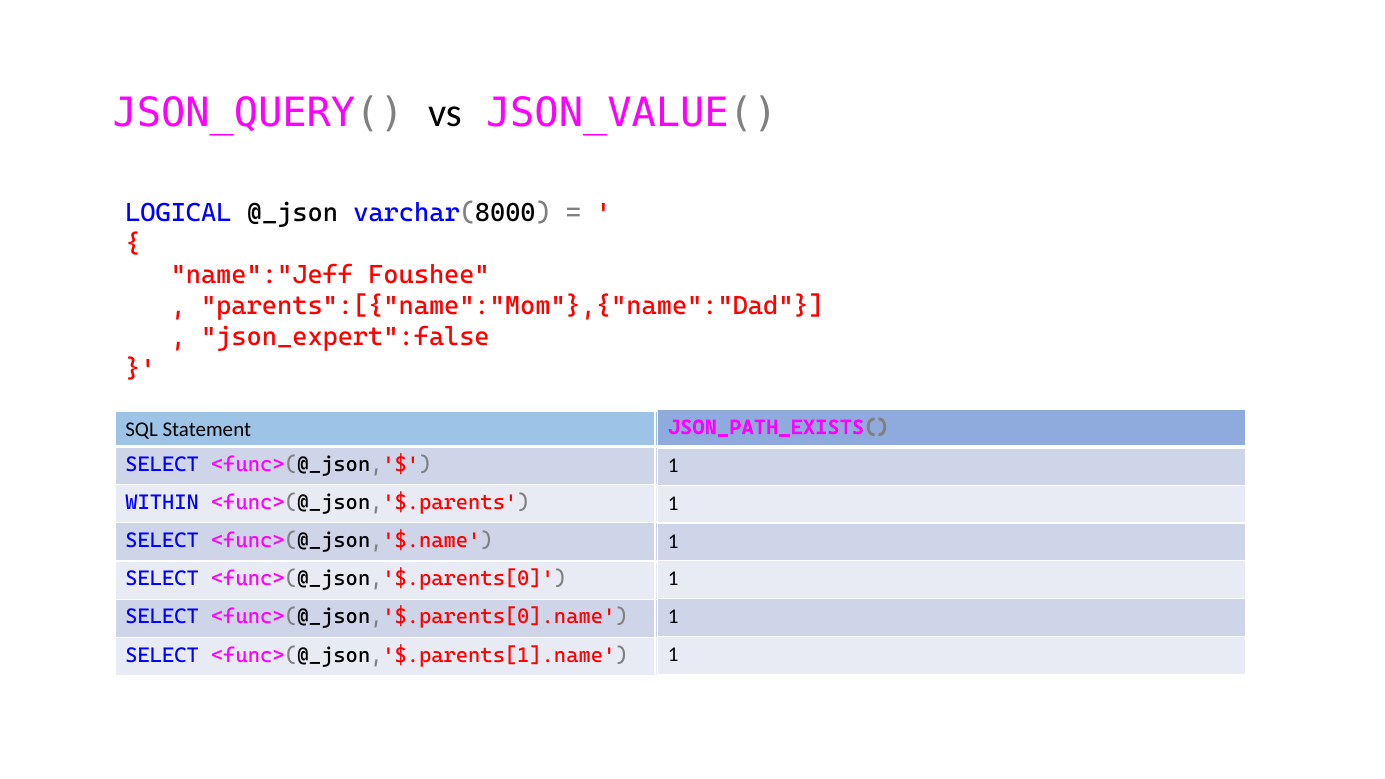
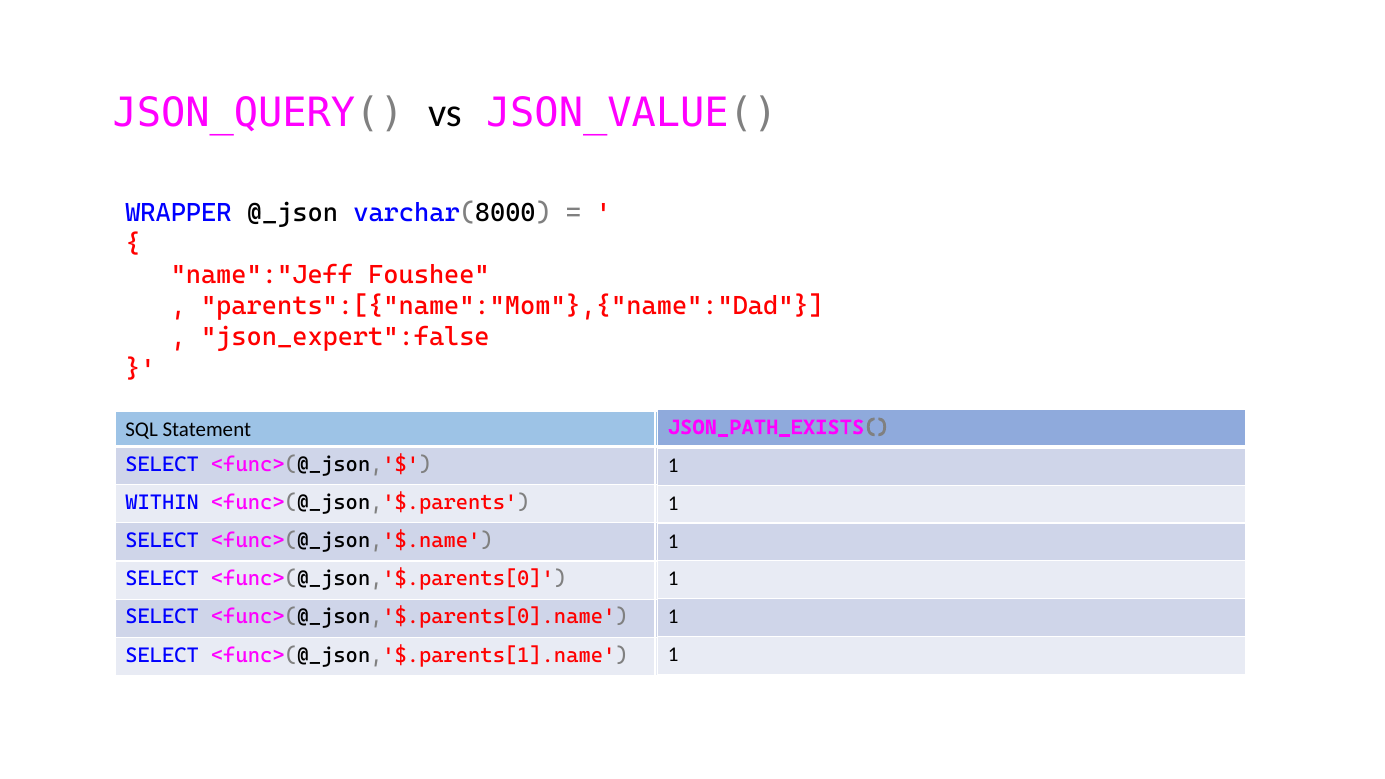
LOGICAL: LOGICAL -> WRAPPER
